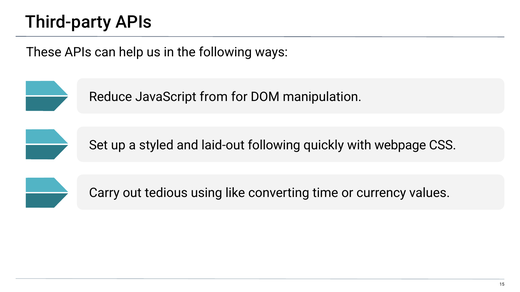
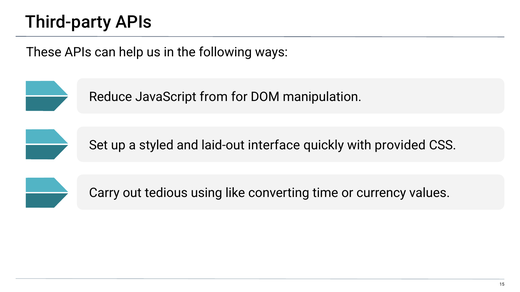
laid-out following: following -> interface
webpage: webpage -> provided
